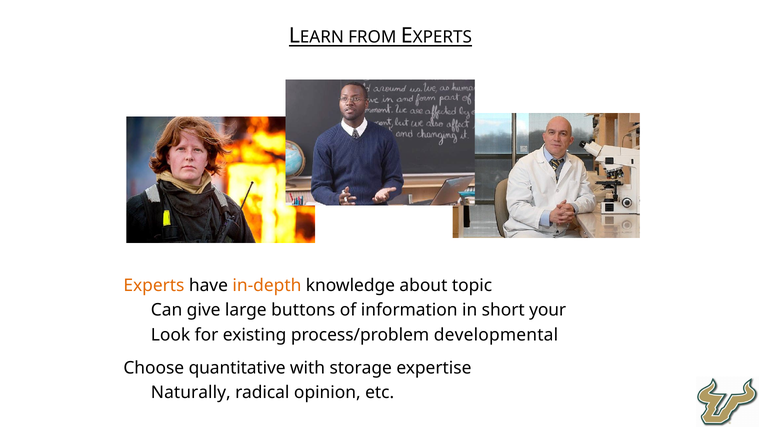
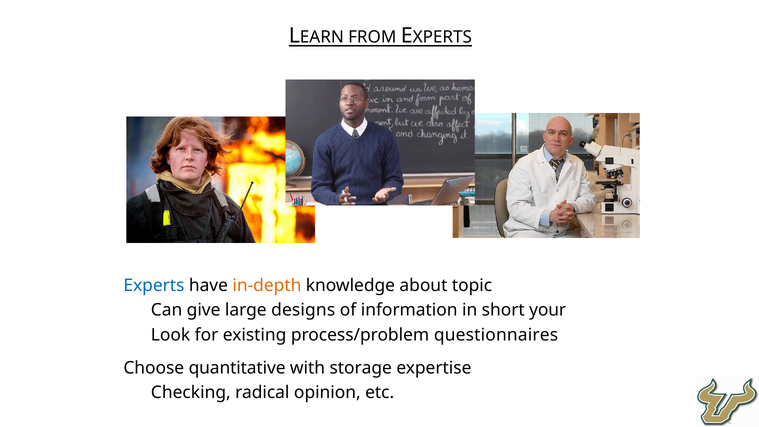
Experts colour: orange -> blue
buttons: buttons -> designs
developmental: developmental -> questionnaires
Naturally: Naturally -> Checking
